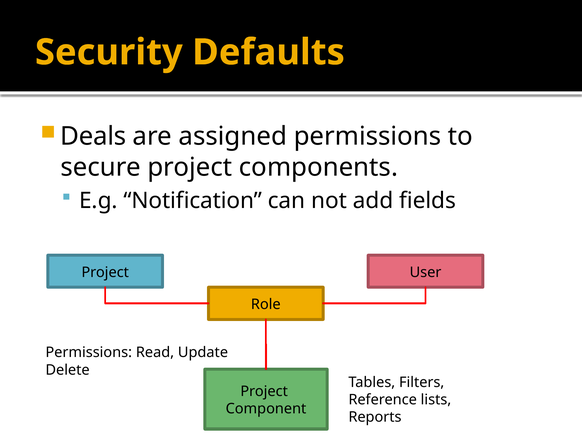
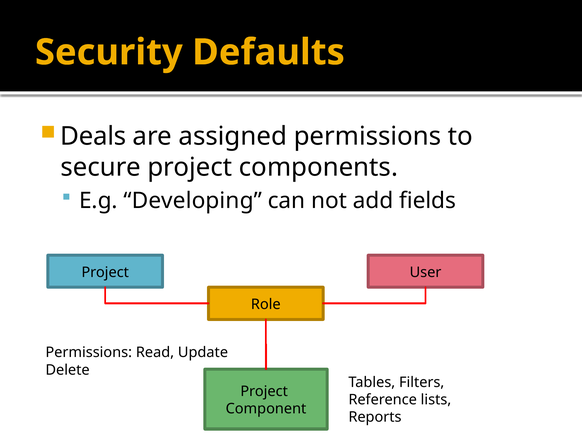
Notification: Notification -> Developing
